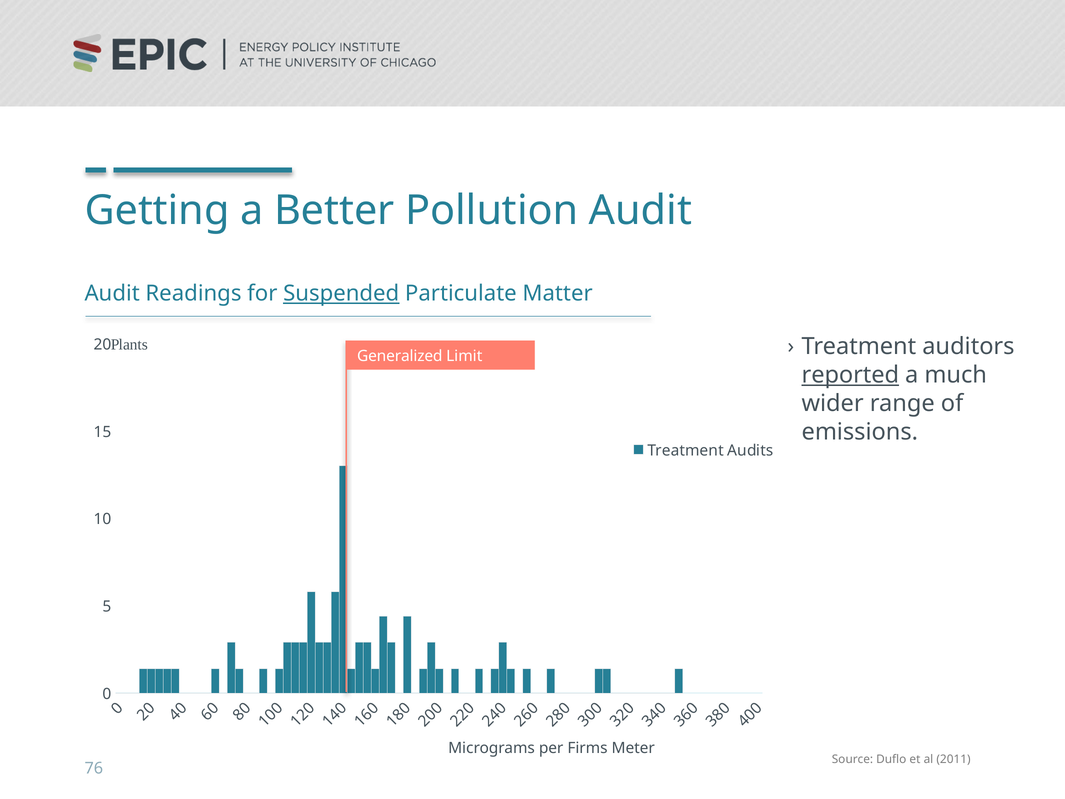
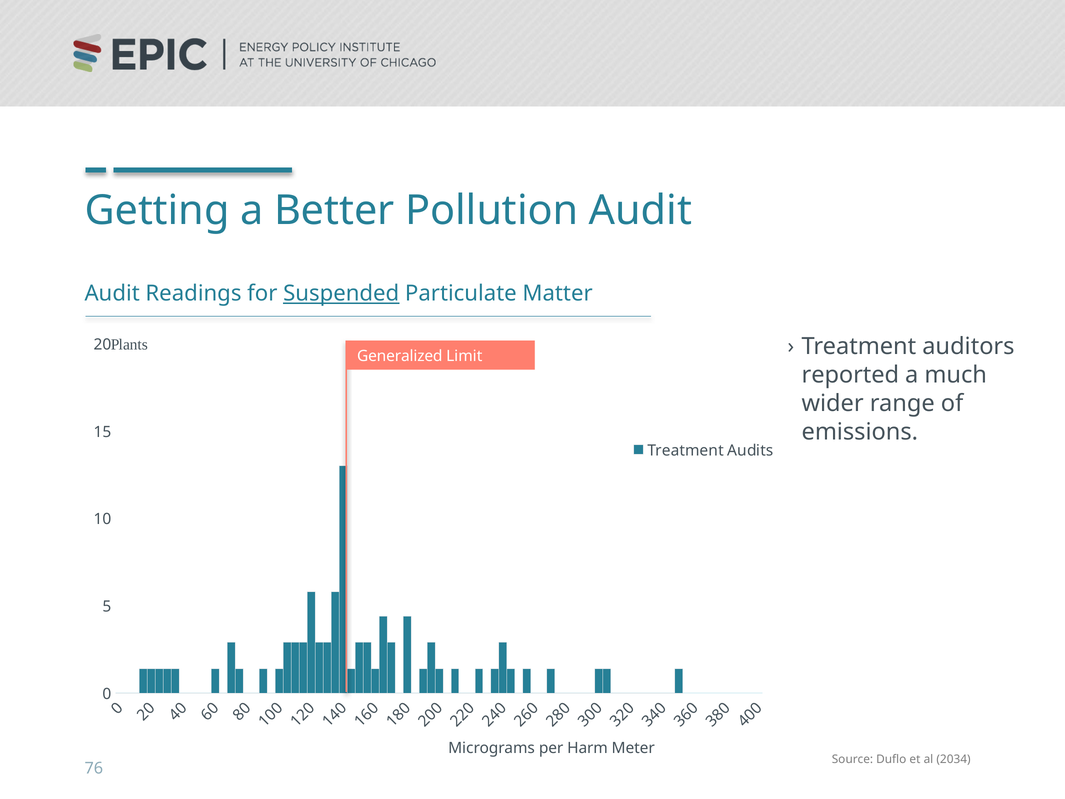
reported underline: present -> none
Firms: Firms -> Harm
2011: 2011 -> 2034
